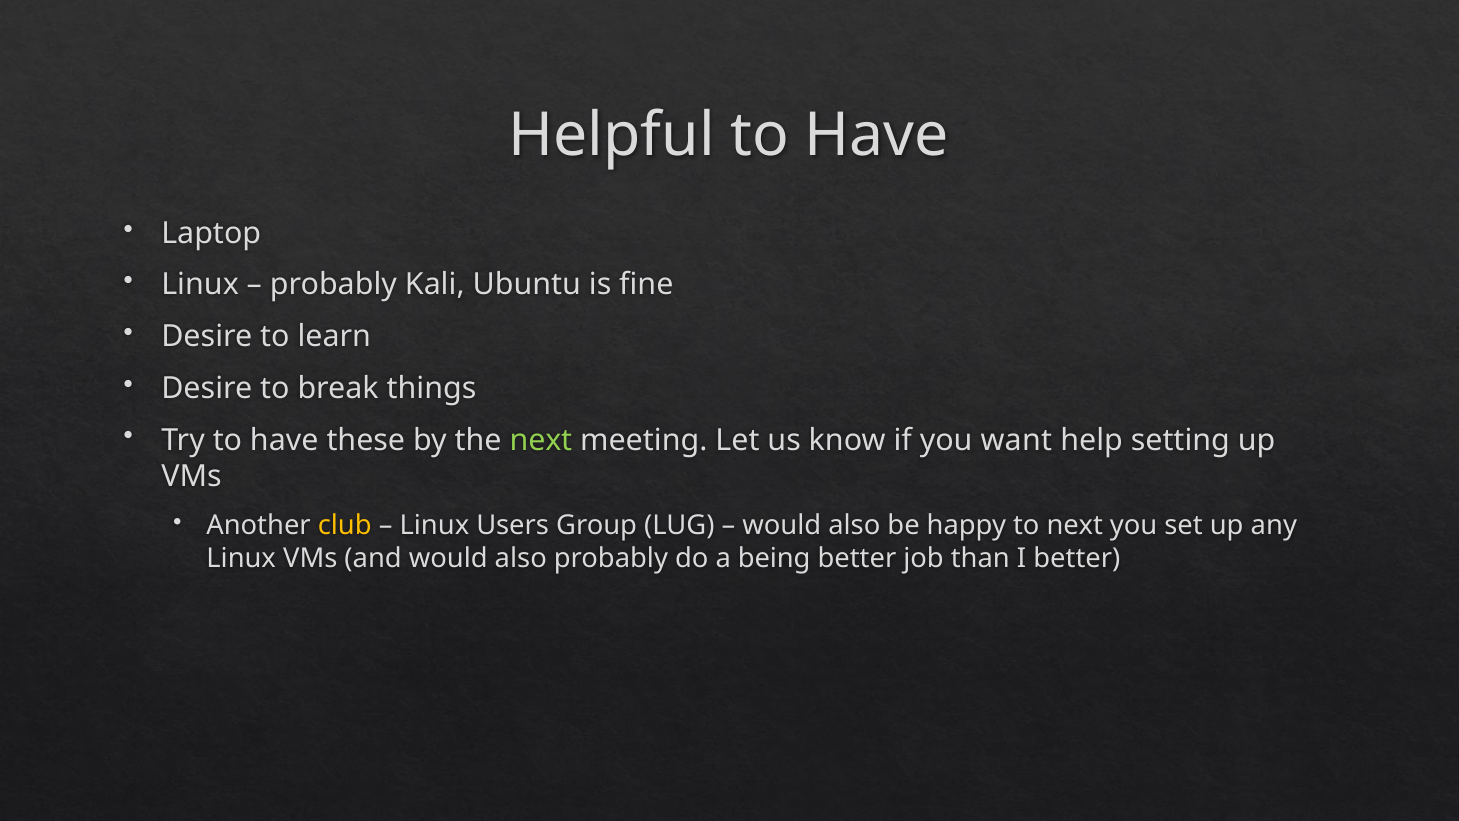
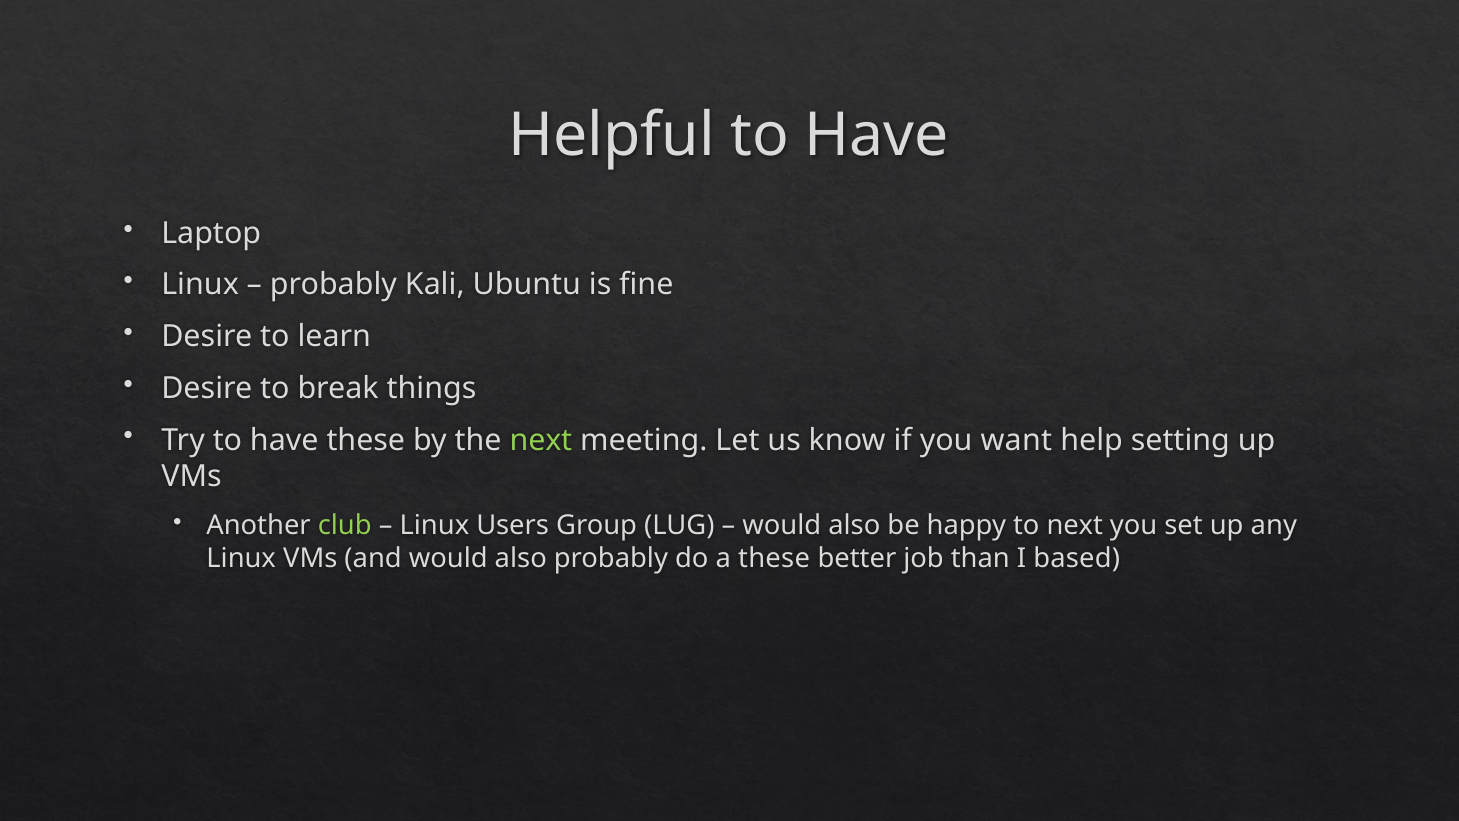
club colour: yellow -> light green
a being: being -> these
I better: better -> based
